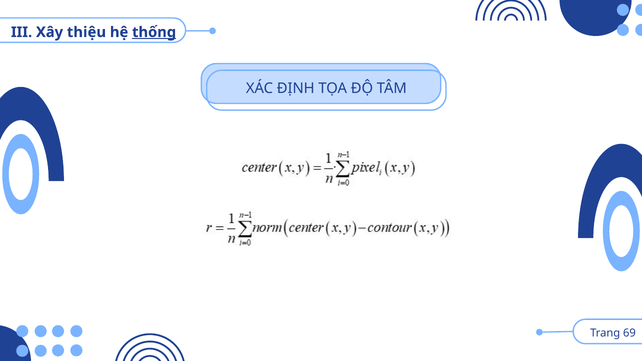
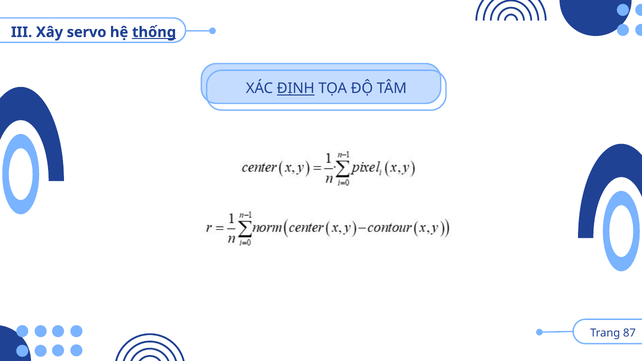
thiệu: thiệu -> servo
ĐỊNH underline: none -> present
69: 69 -> 87
